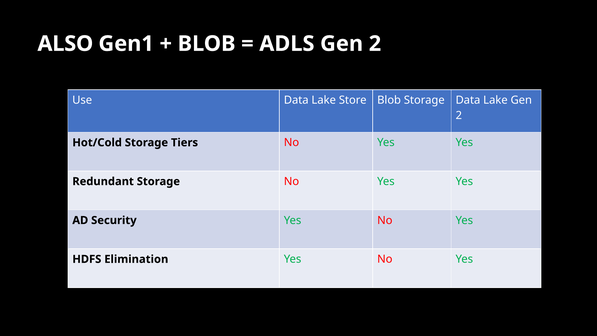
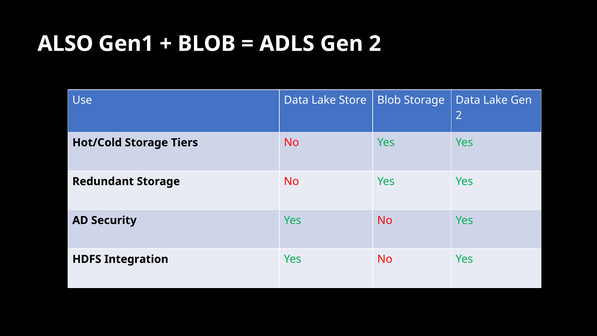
Elimination: Elimination -> Integration
